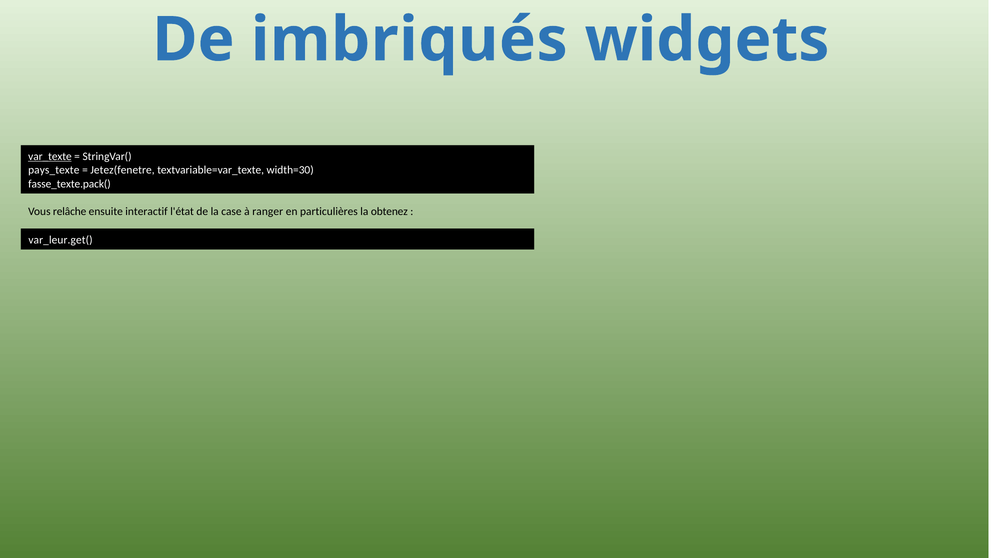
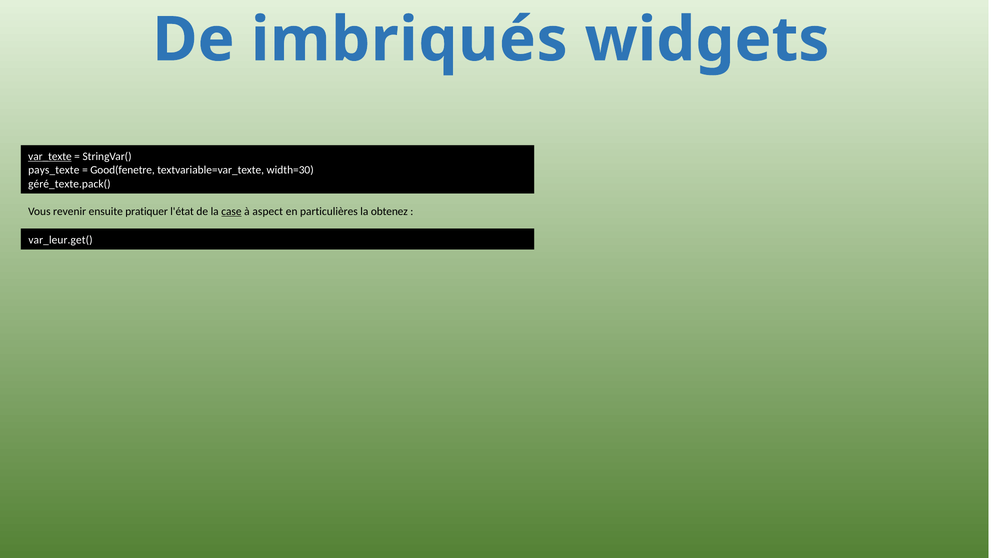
Jetez(fenetre: Jetez(fenetre -> Good(fenetre
fasse_texte.pack(: fasse_texte.pack( -> géré_texte.pack(
relâche: relâche -> revenir
interactif: interactif -> pratiquer
case underline: none -> present
ranger: ranger -> aspect
